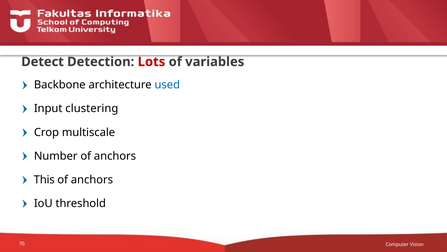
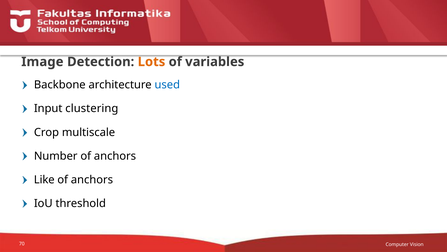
Detect: Detect -> Image
Lots colour: red -> orange
This: This -> Like
